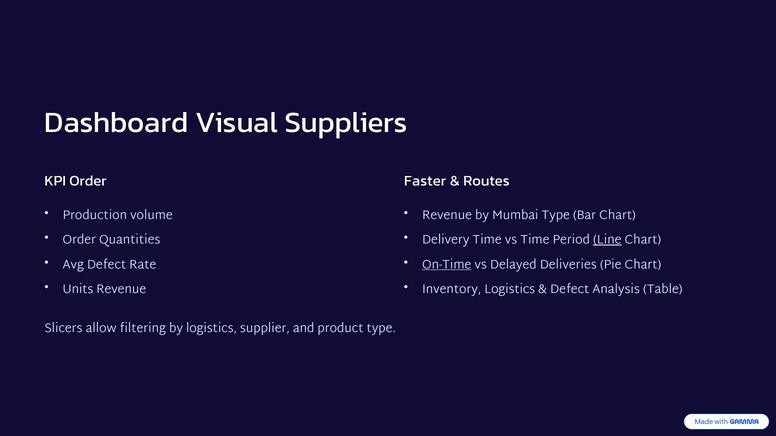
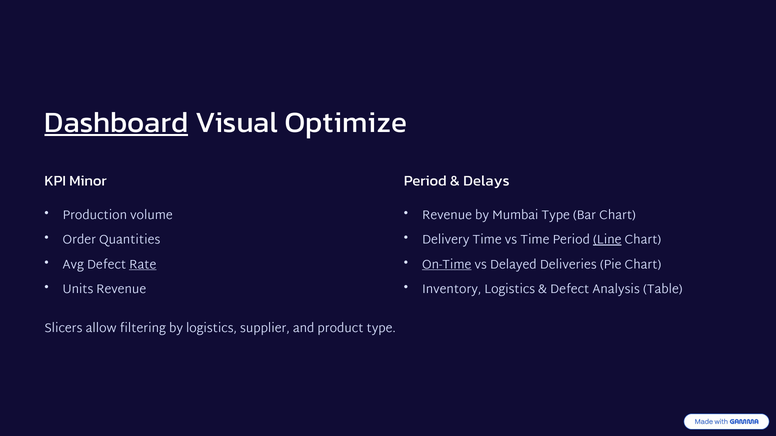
Dashboard underline: none -> present
Suppliers: Suppliers -> Optimize
KPI Order: Order -> Minor
Faster at (425, 181): Faster -> Period
Routes: Routes -> Delays
Rate underline: none -> present
